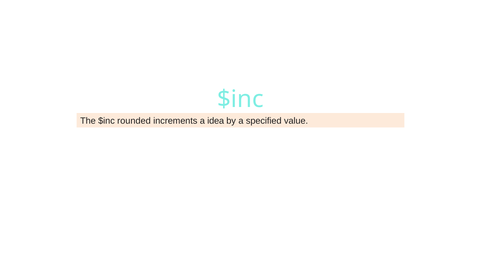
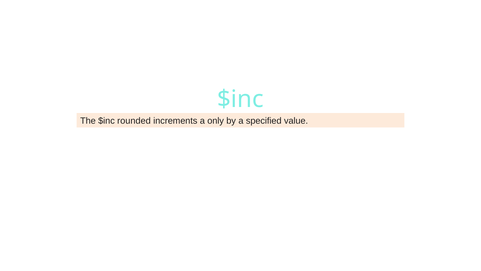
idea: idea -> only
